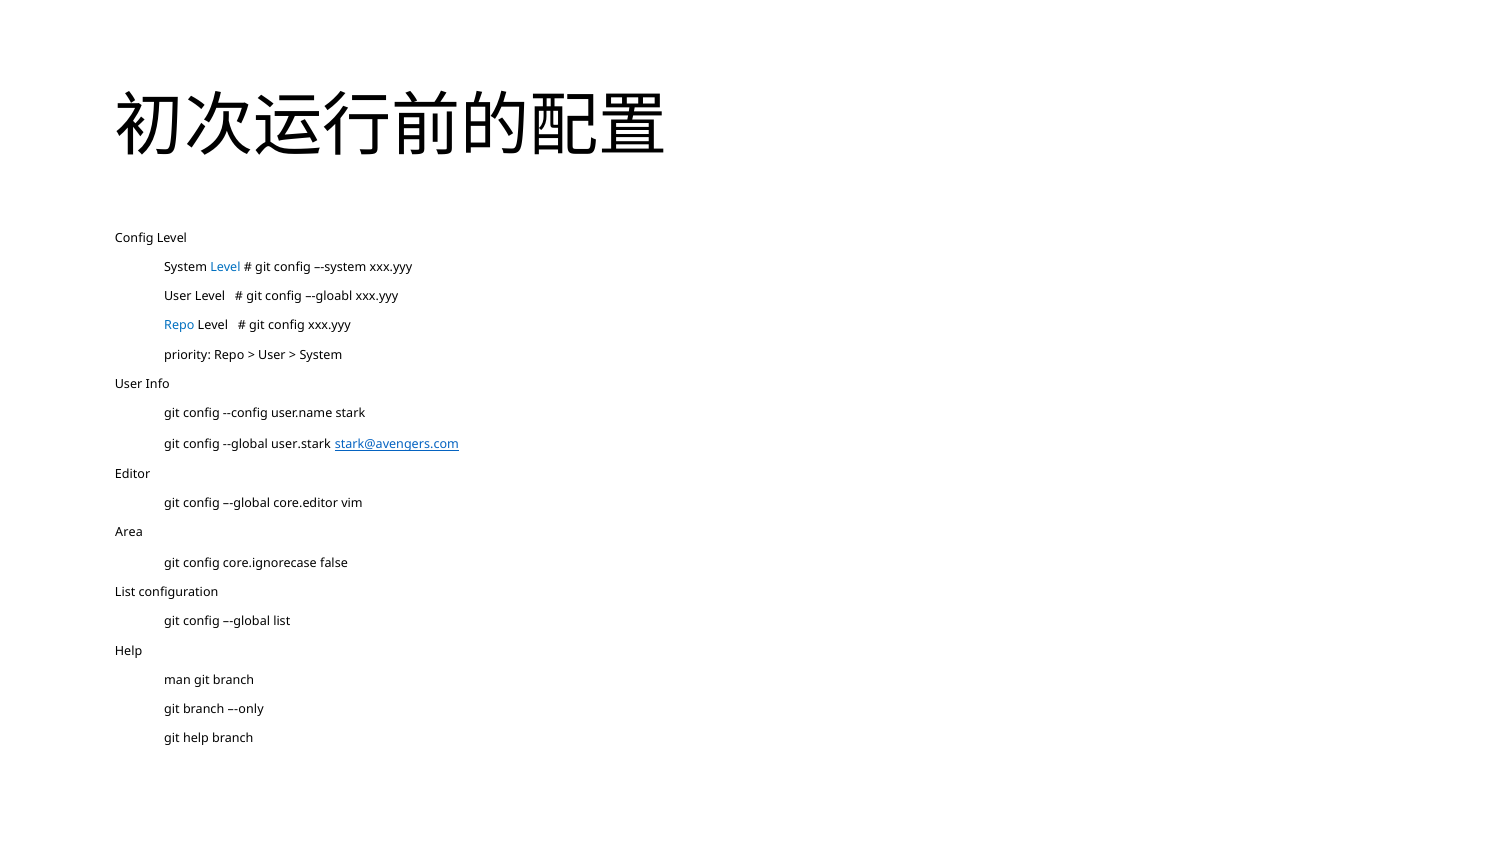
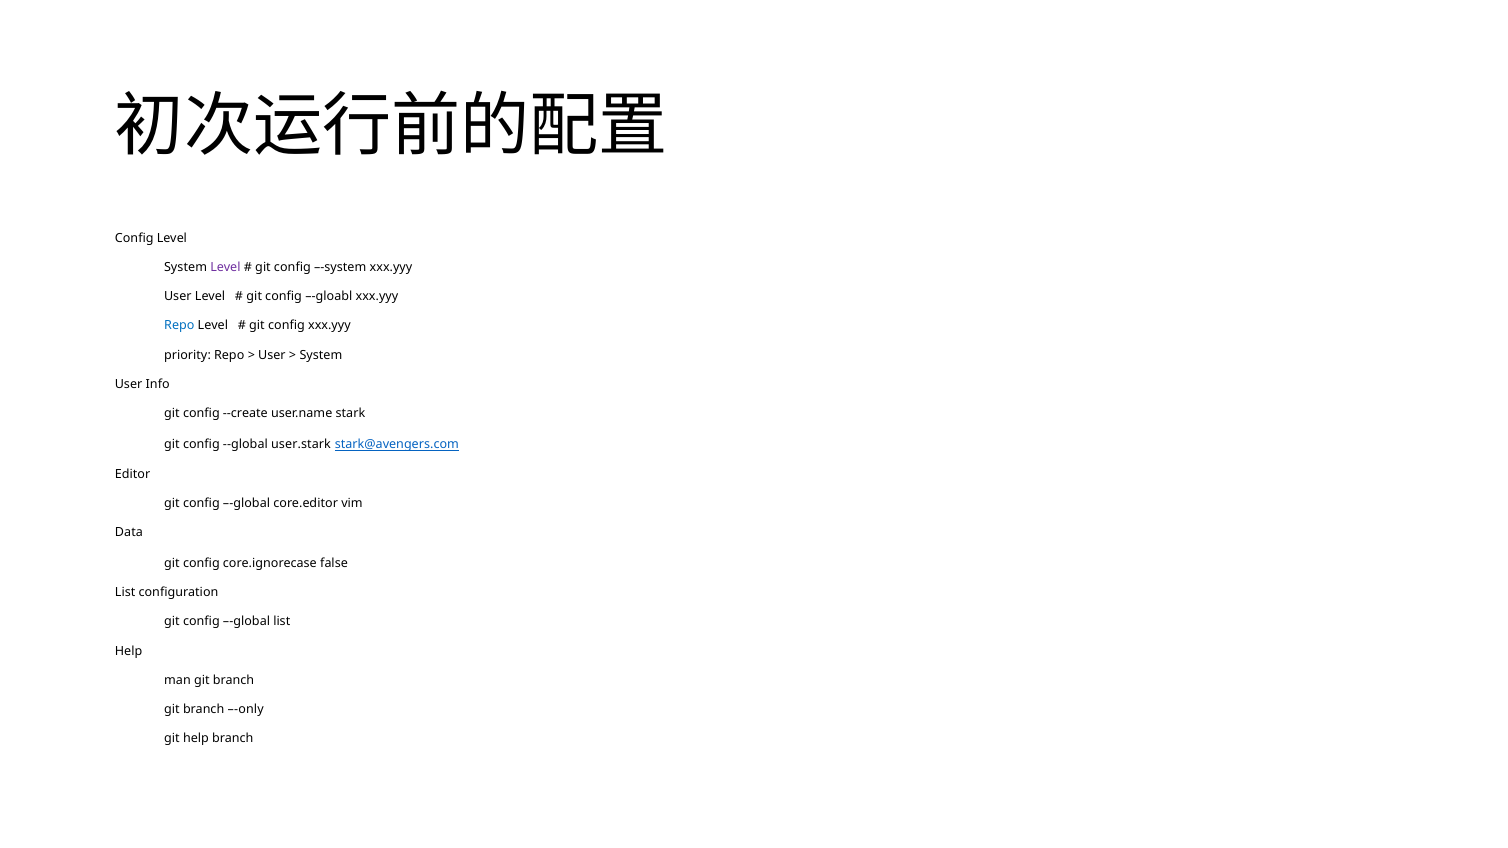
Level at (225, 267) colour: blue -> purple
--config: --config -> --create
Area: Area -> Data
